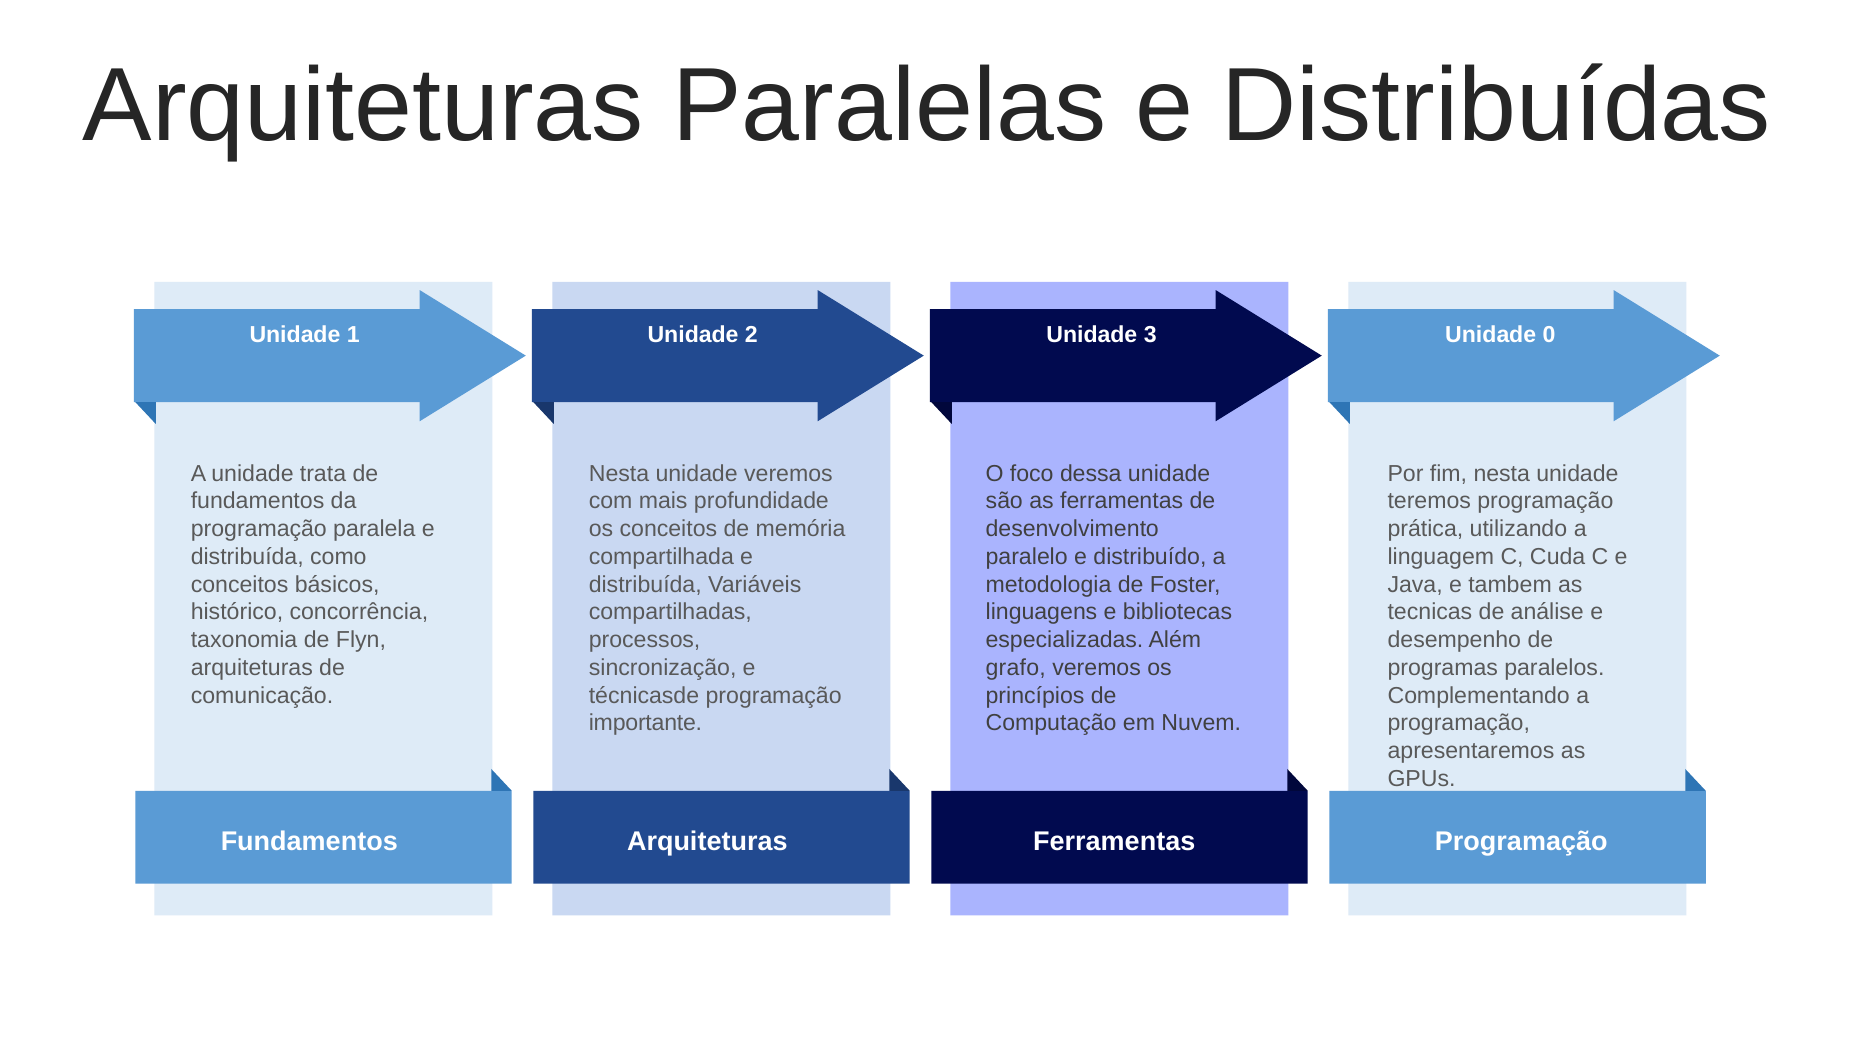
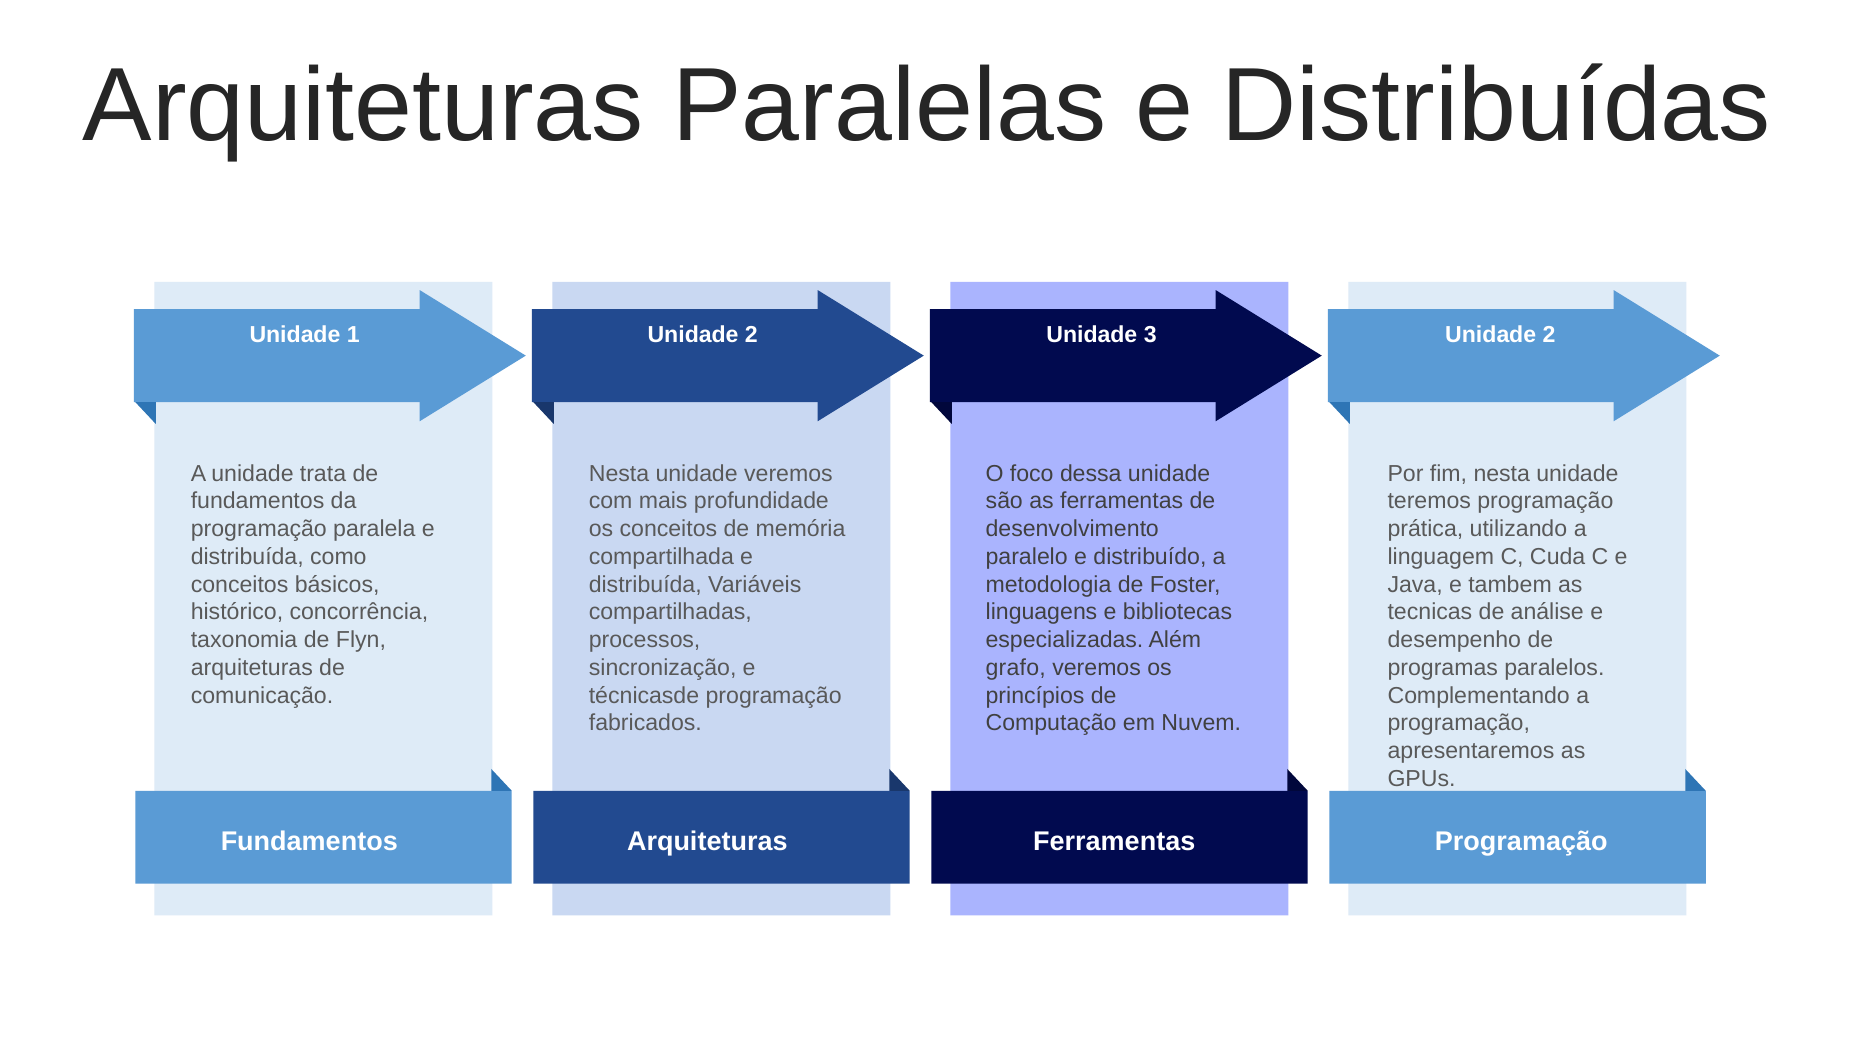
0 at (1549, 335): 0 -> 2
importante: importante -> fabricados
